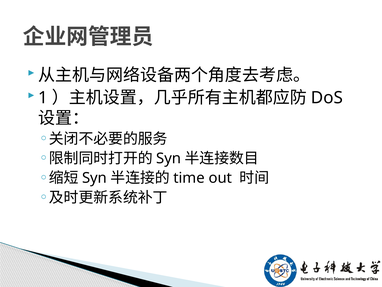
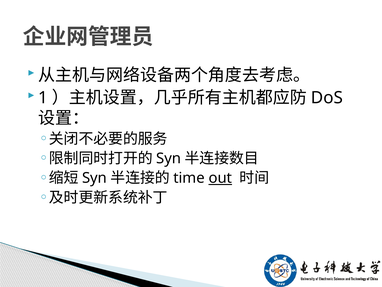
out underline: none -> present
